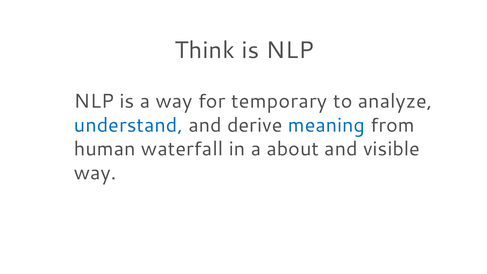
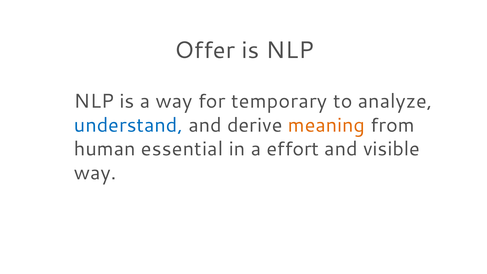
Think: Think -> Offer
meaning colour: blue -> orange
waterfall: waterfall -> essential
about: about -> effort
